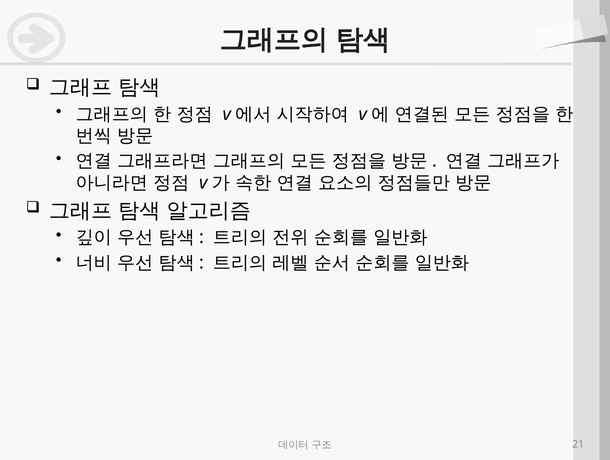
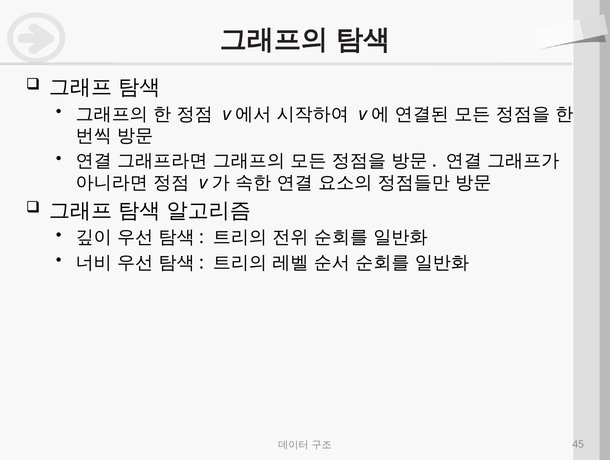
21: 21 -> 45
